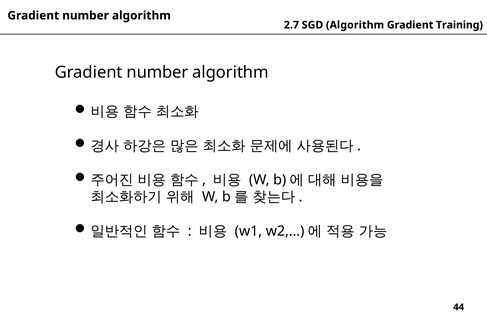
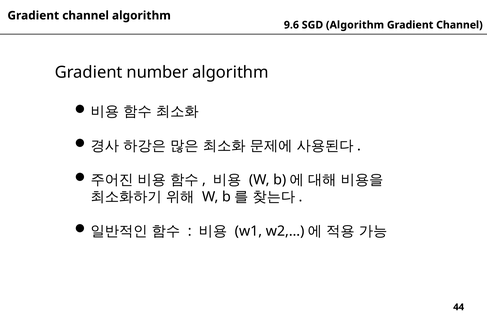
number at (86, 16): number -> channel
2.7: 2.7 -> 9.6
Training at (459, 25): Training -> Channel
